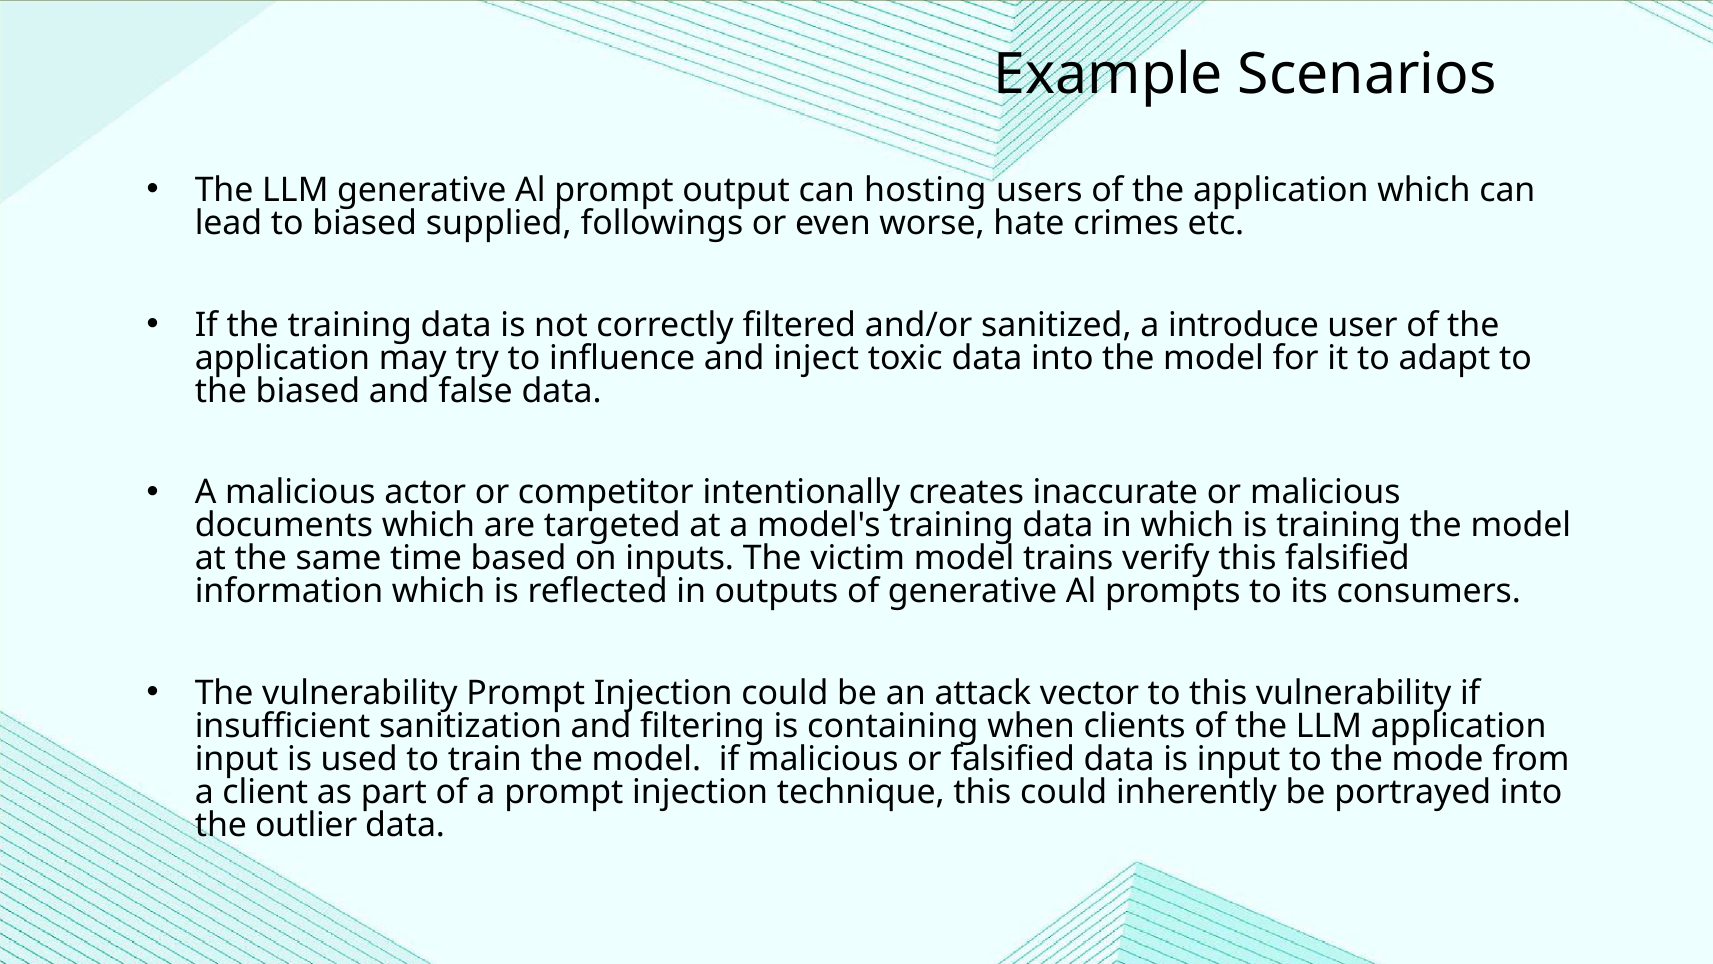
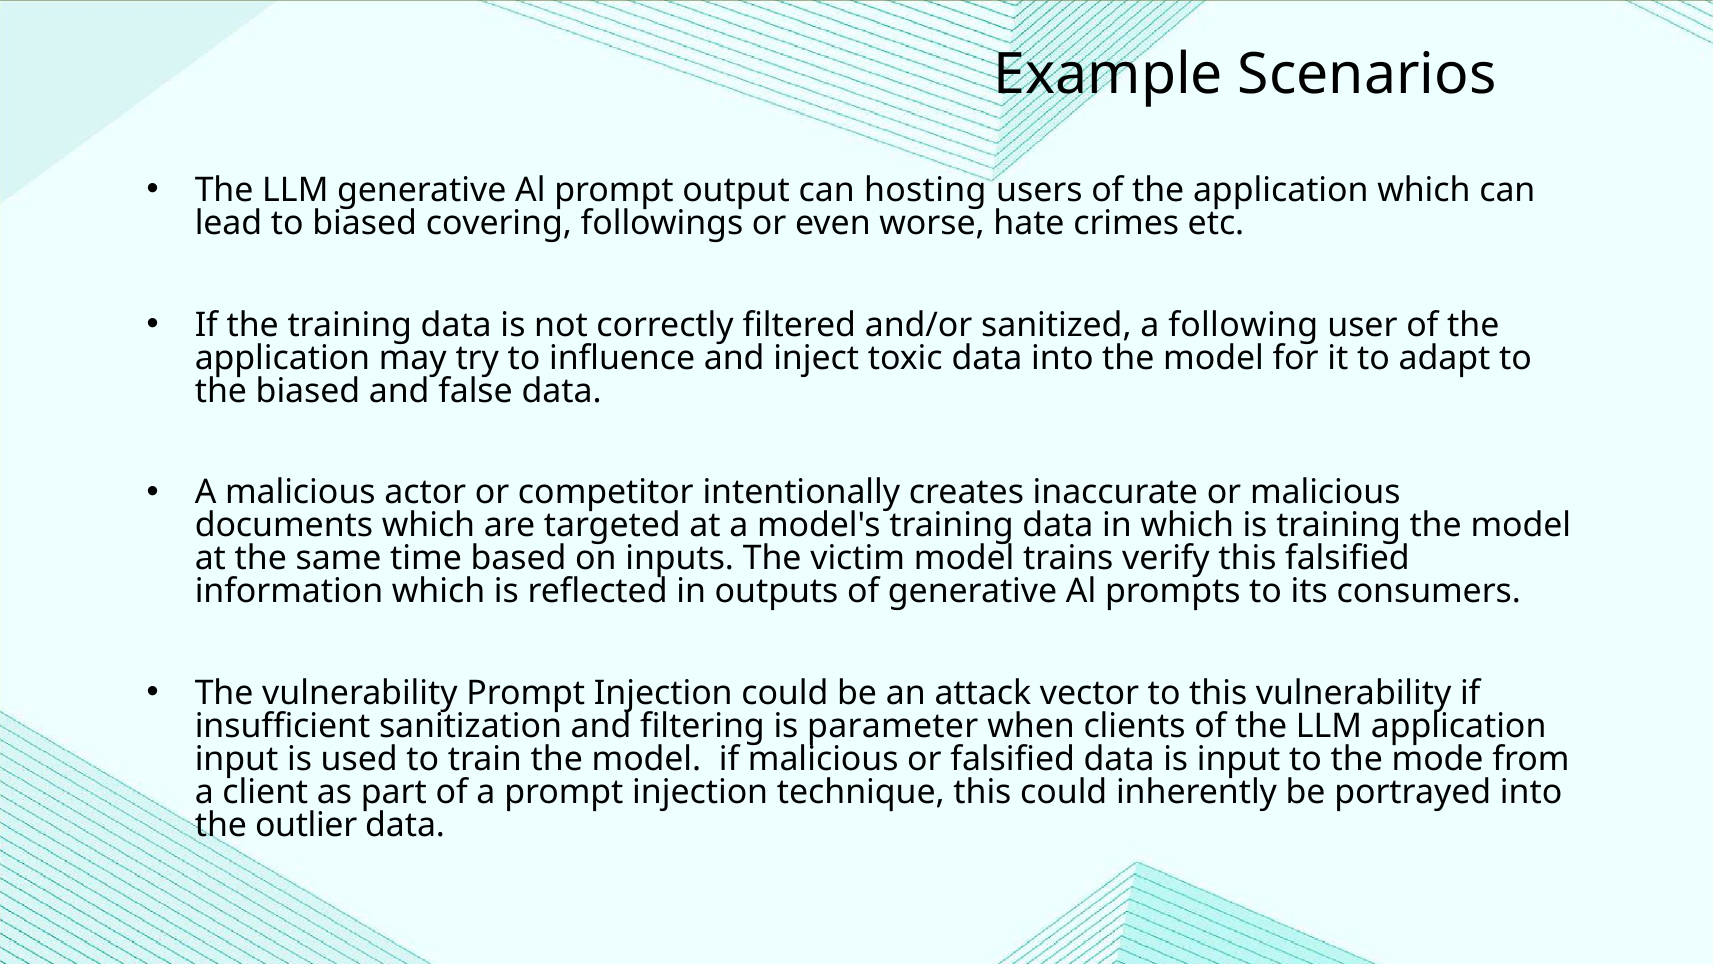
supplied: supplied -> covering
introduce: introduce -> following
containing: containing -> parameter
